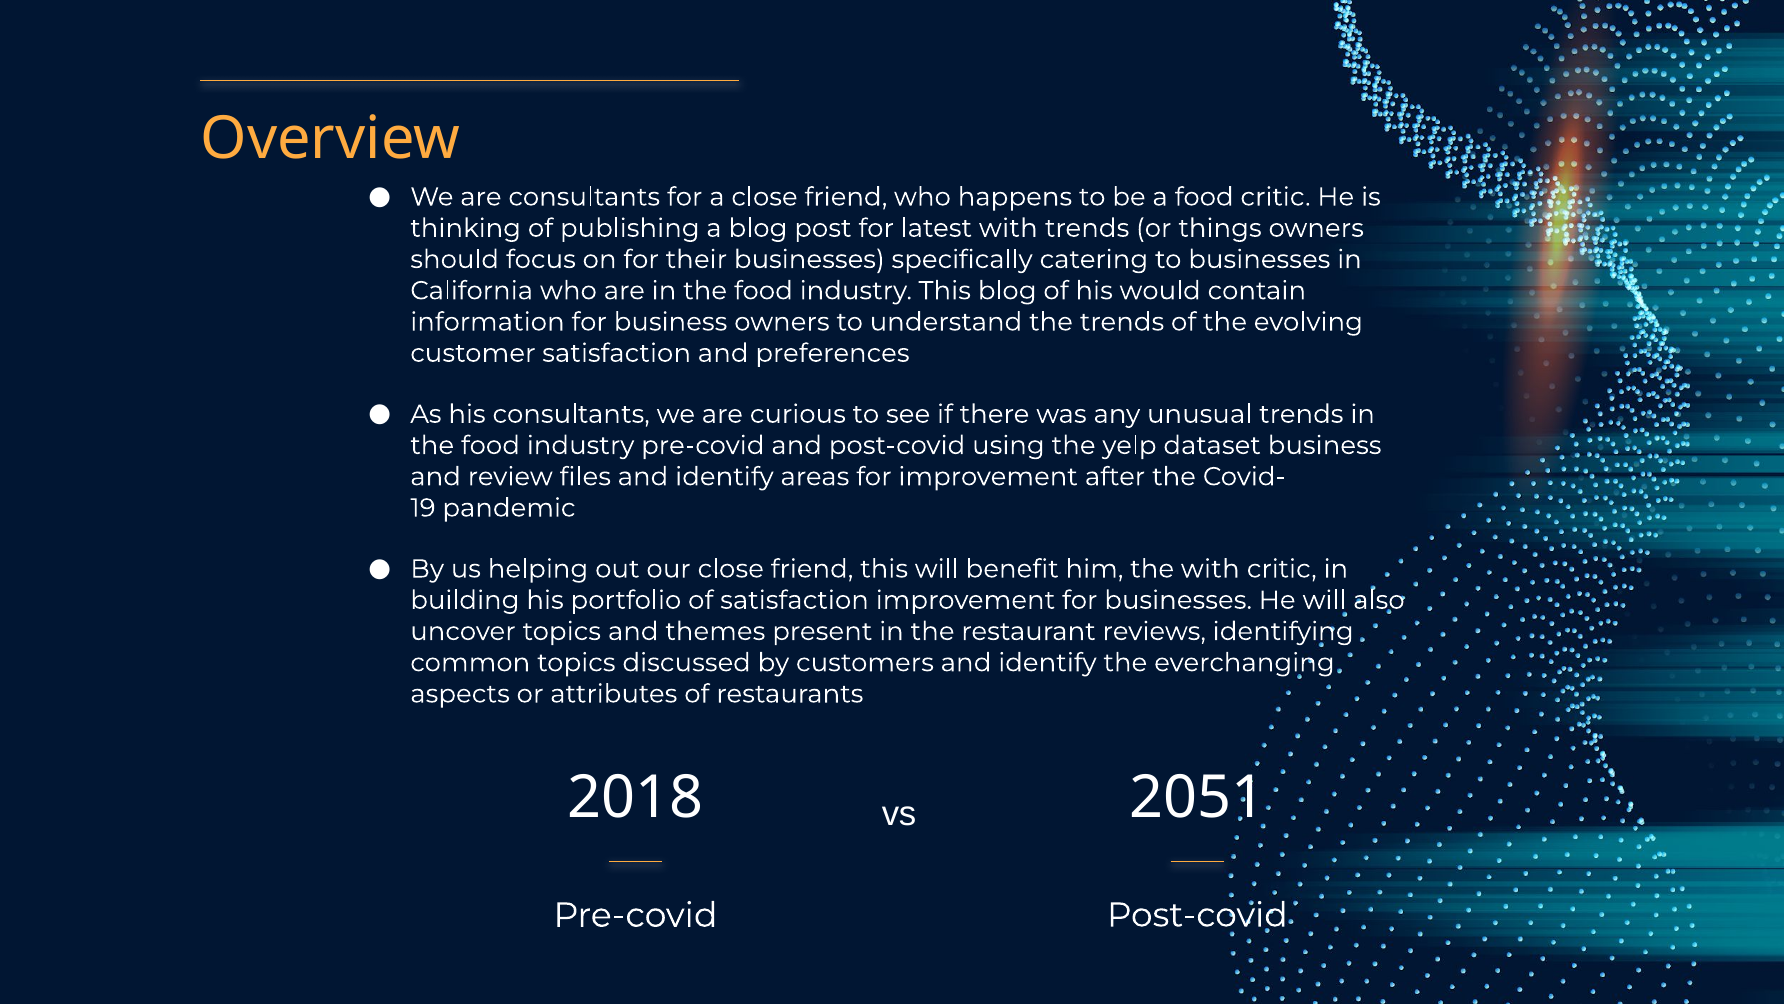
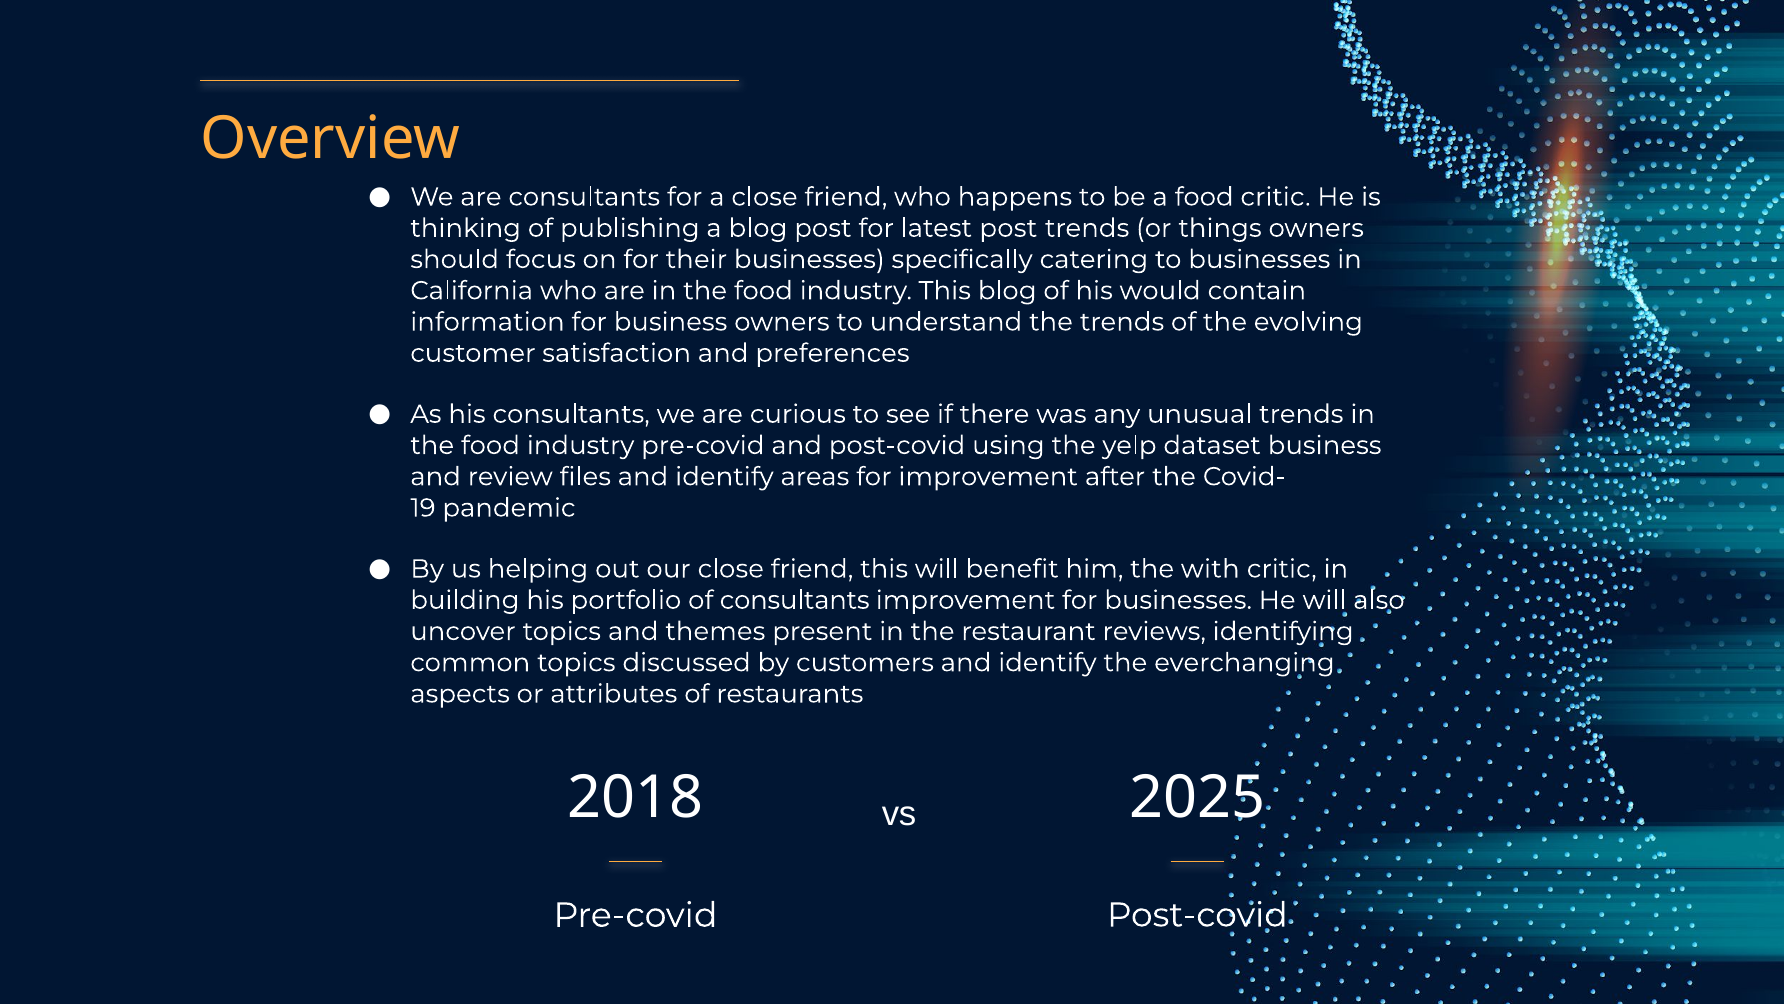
latest with: with -> post
of satisfaction: satisfaction -> consultants
2051: 2051 -> 2025
